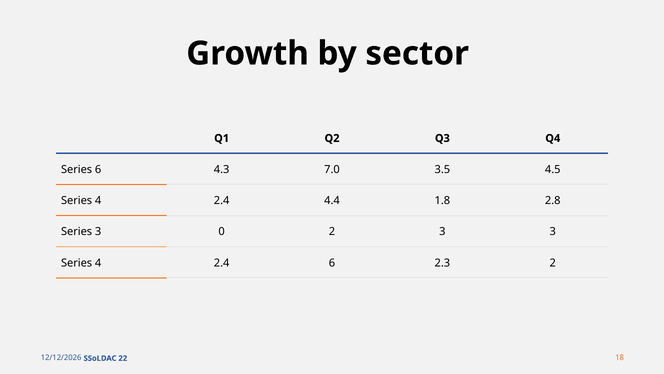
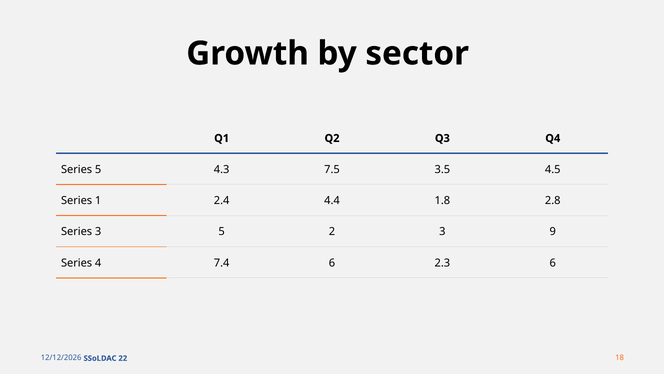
Series 6: 6 -> 5
7.0: 7.0 -> 7.5
4 at (98, 200): 4 -> 1
3 0: 0 -> 5
3 3: 3 -> 9
2.4 at (222, 263): 2.4 -> 7.4
2.3 2: 2 -> 6
